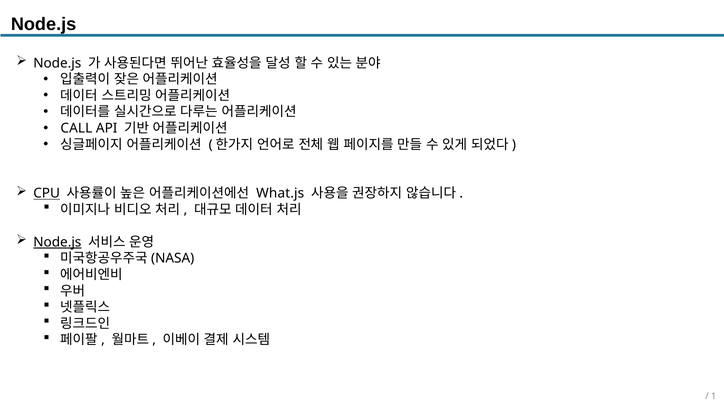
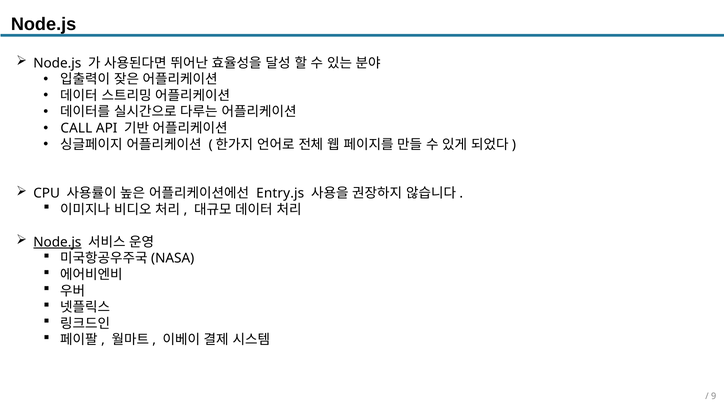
CPU underline: present -> none
What.js: What.js -> Entry.js
1: 1 -> 9
